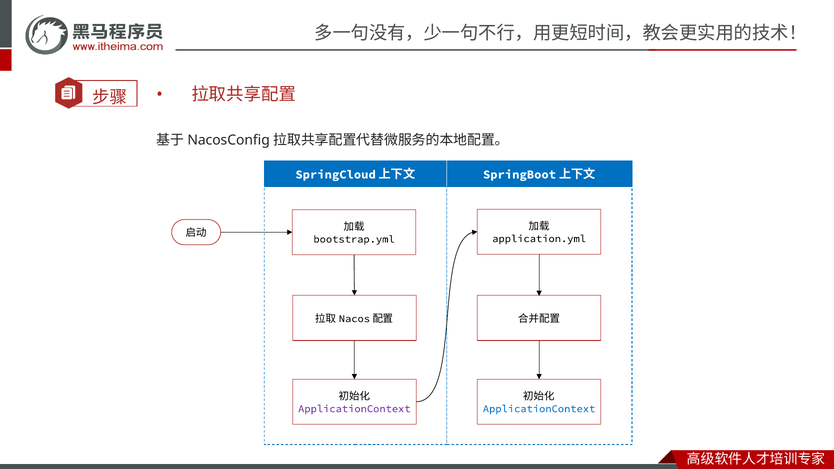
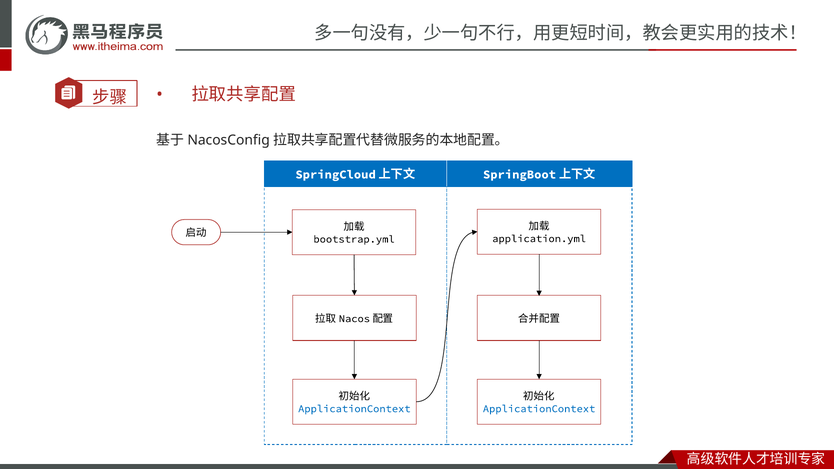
ApplicationContext at (354, 409) colour: purple -> blue
